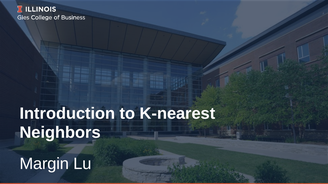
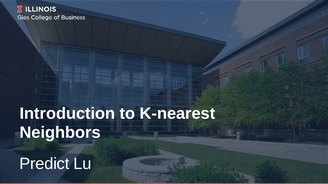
Margin: Margin -> Predict
